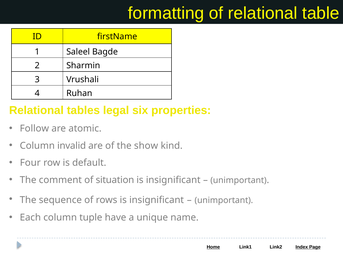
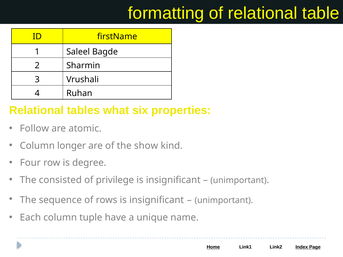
legal: legal -> what
invalid: invalid -> longer
default: default -> degree
comment: comment -> consisted
situation: situation -> privilege
